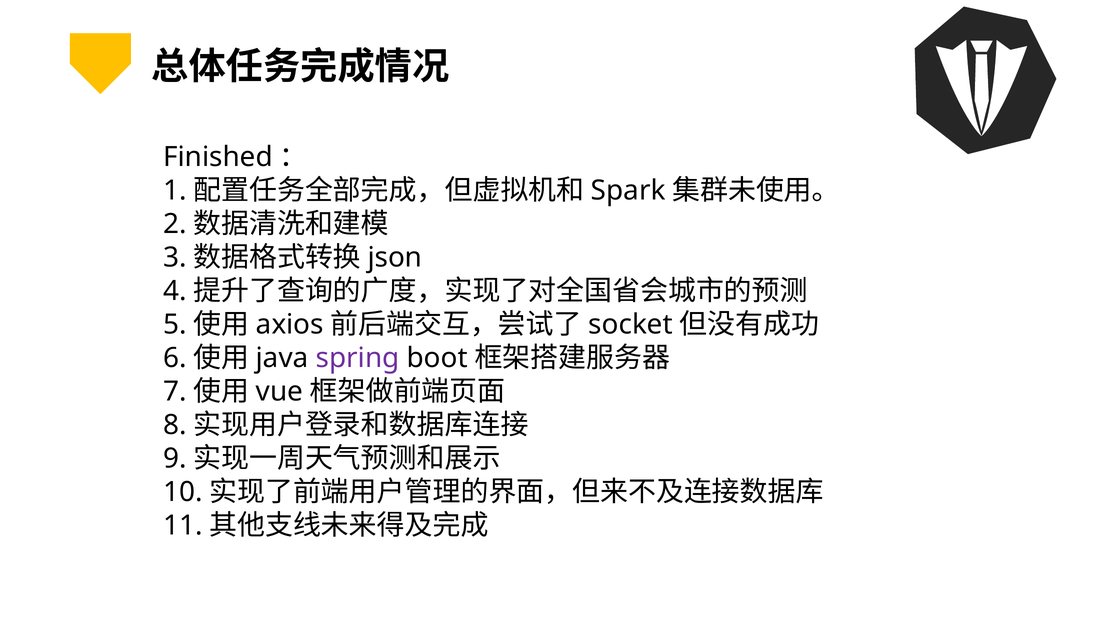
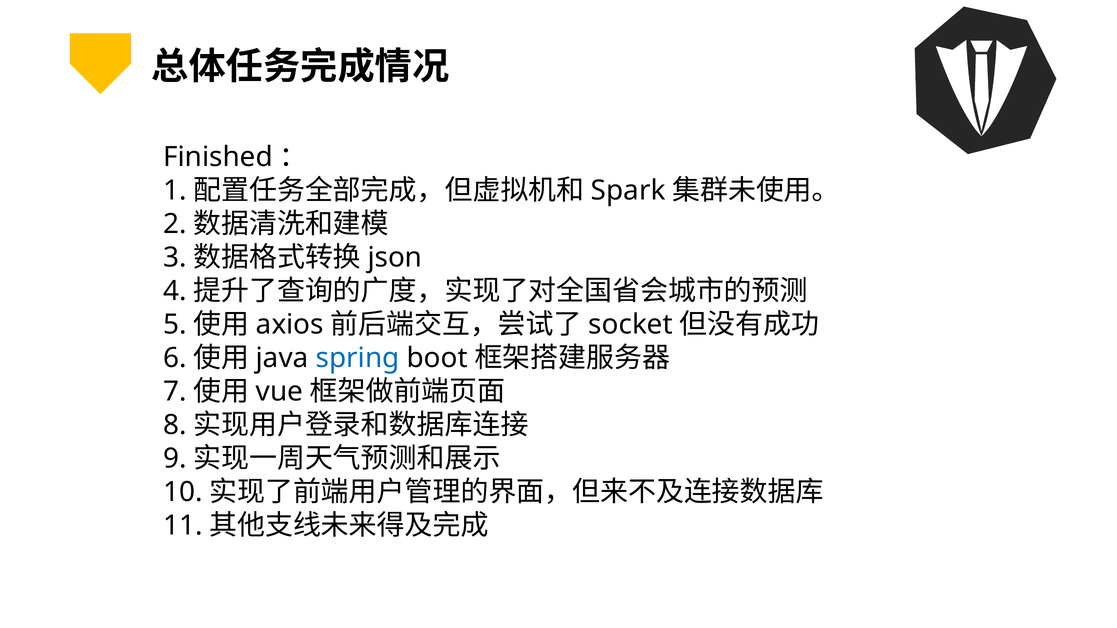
spring colour: purple -> blue
